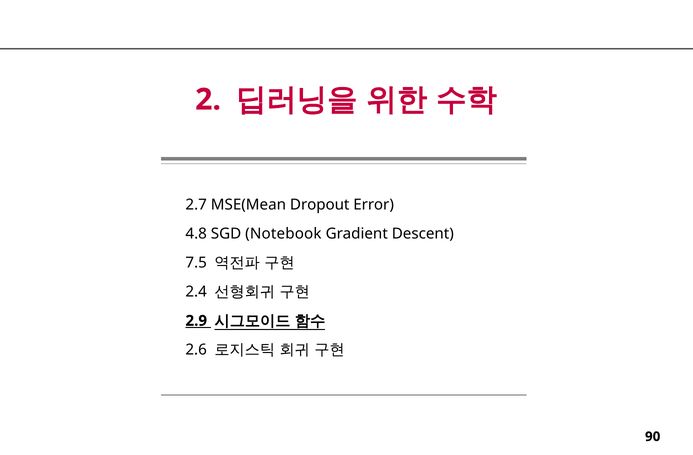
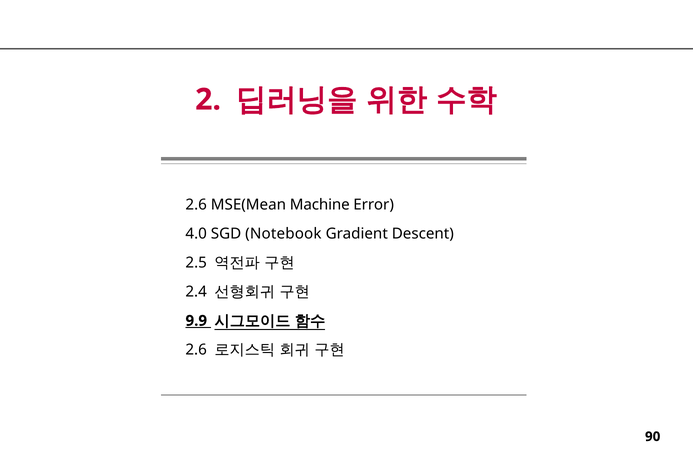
2.7 at (196, 205): 2.7 -> 2.6
Dropout: Dropout -> Machine
4.8: 4.8 -> 4.0
7.5: 7.5 -> 2.5
2.9: 2.9 -> 9.9
